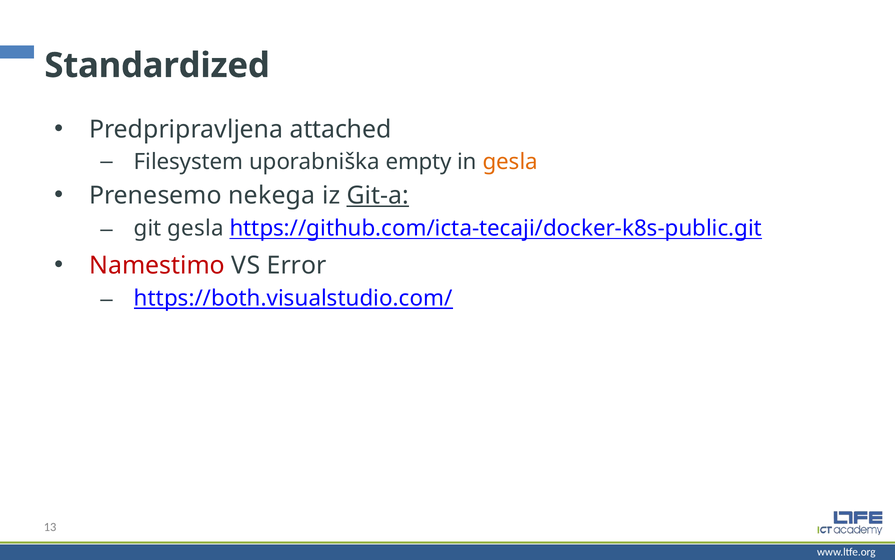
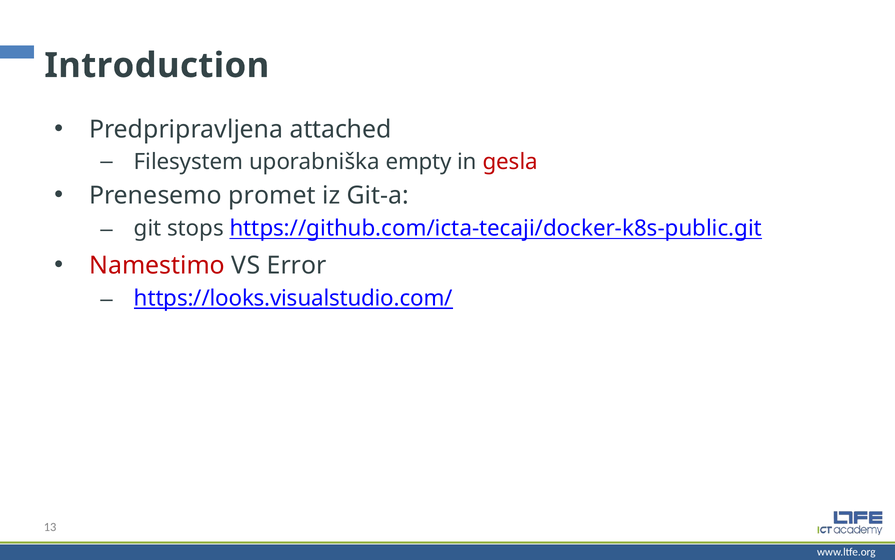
Standardized: Standardized -> Introduction
gesla at (510, 162) colour: orange -> red
nekega: nekega -> promet
Git-a underline: present -> none
git gesla: gesla -> stops
https://both.visualstudio.com/: https://both.visualstudio.com/ -> https://looks.visualstudio.com/
